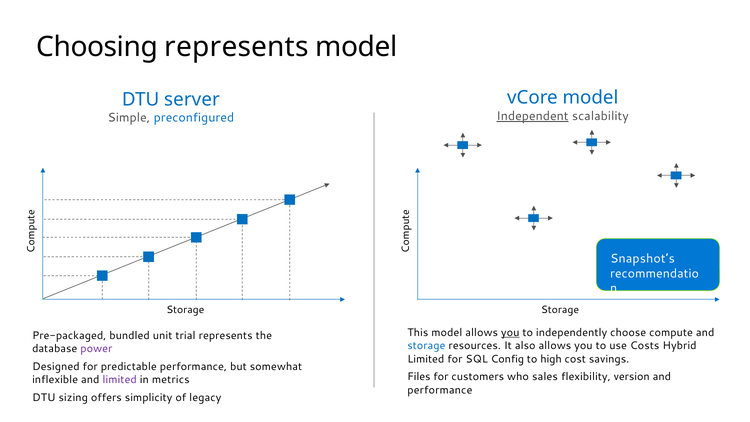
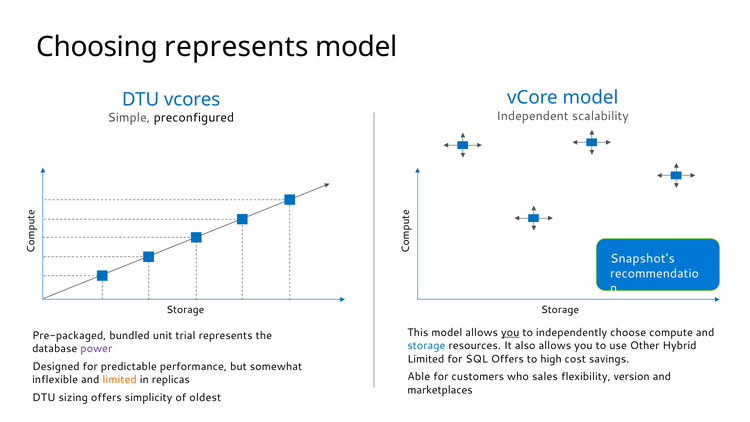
server: server -> vcores
Independent underline: present -> none
preconfigured colour: blue -> black
Costs: Costs -> Other
SQL Config: Config -> Offers
Files: Files -> Able
limited at (120, 379) colour: purple -> orange
metrics: metrics -> replicas
performance at (440, 390): performance -> marketplaces
legacy: legacy -> oldest
